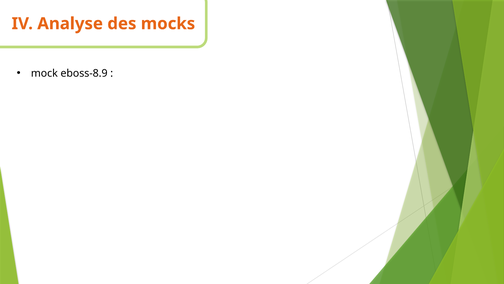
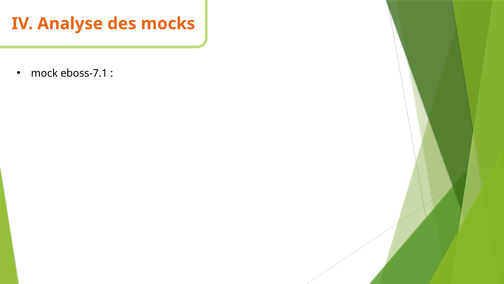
eboss-8.9: eboss-8.9 -> eboss-7.1
